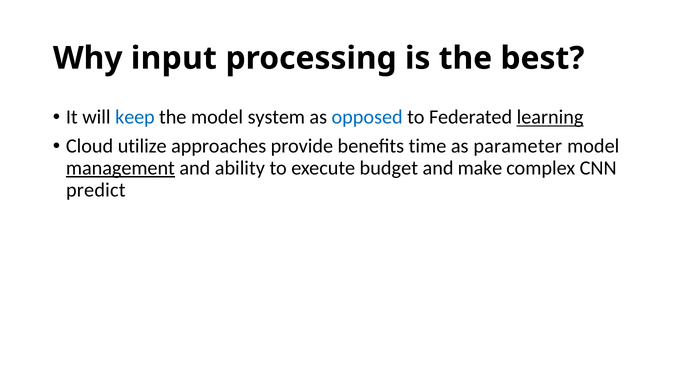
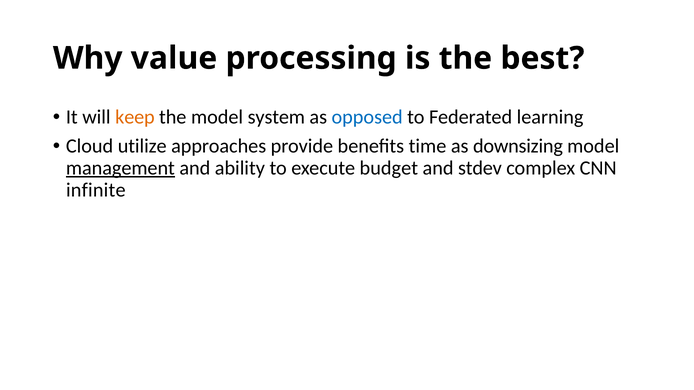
input: input -> value
keep colour: blue -> orange
learning underline: present -> none
parameter: parameter -> downsizing
make: make -> stdev
predict: predict -> infinite
